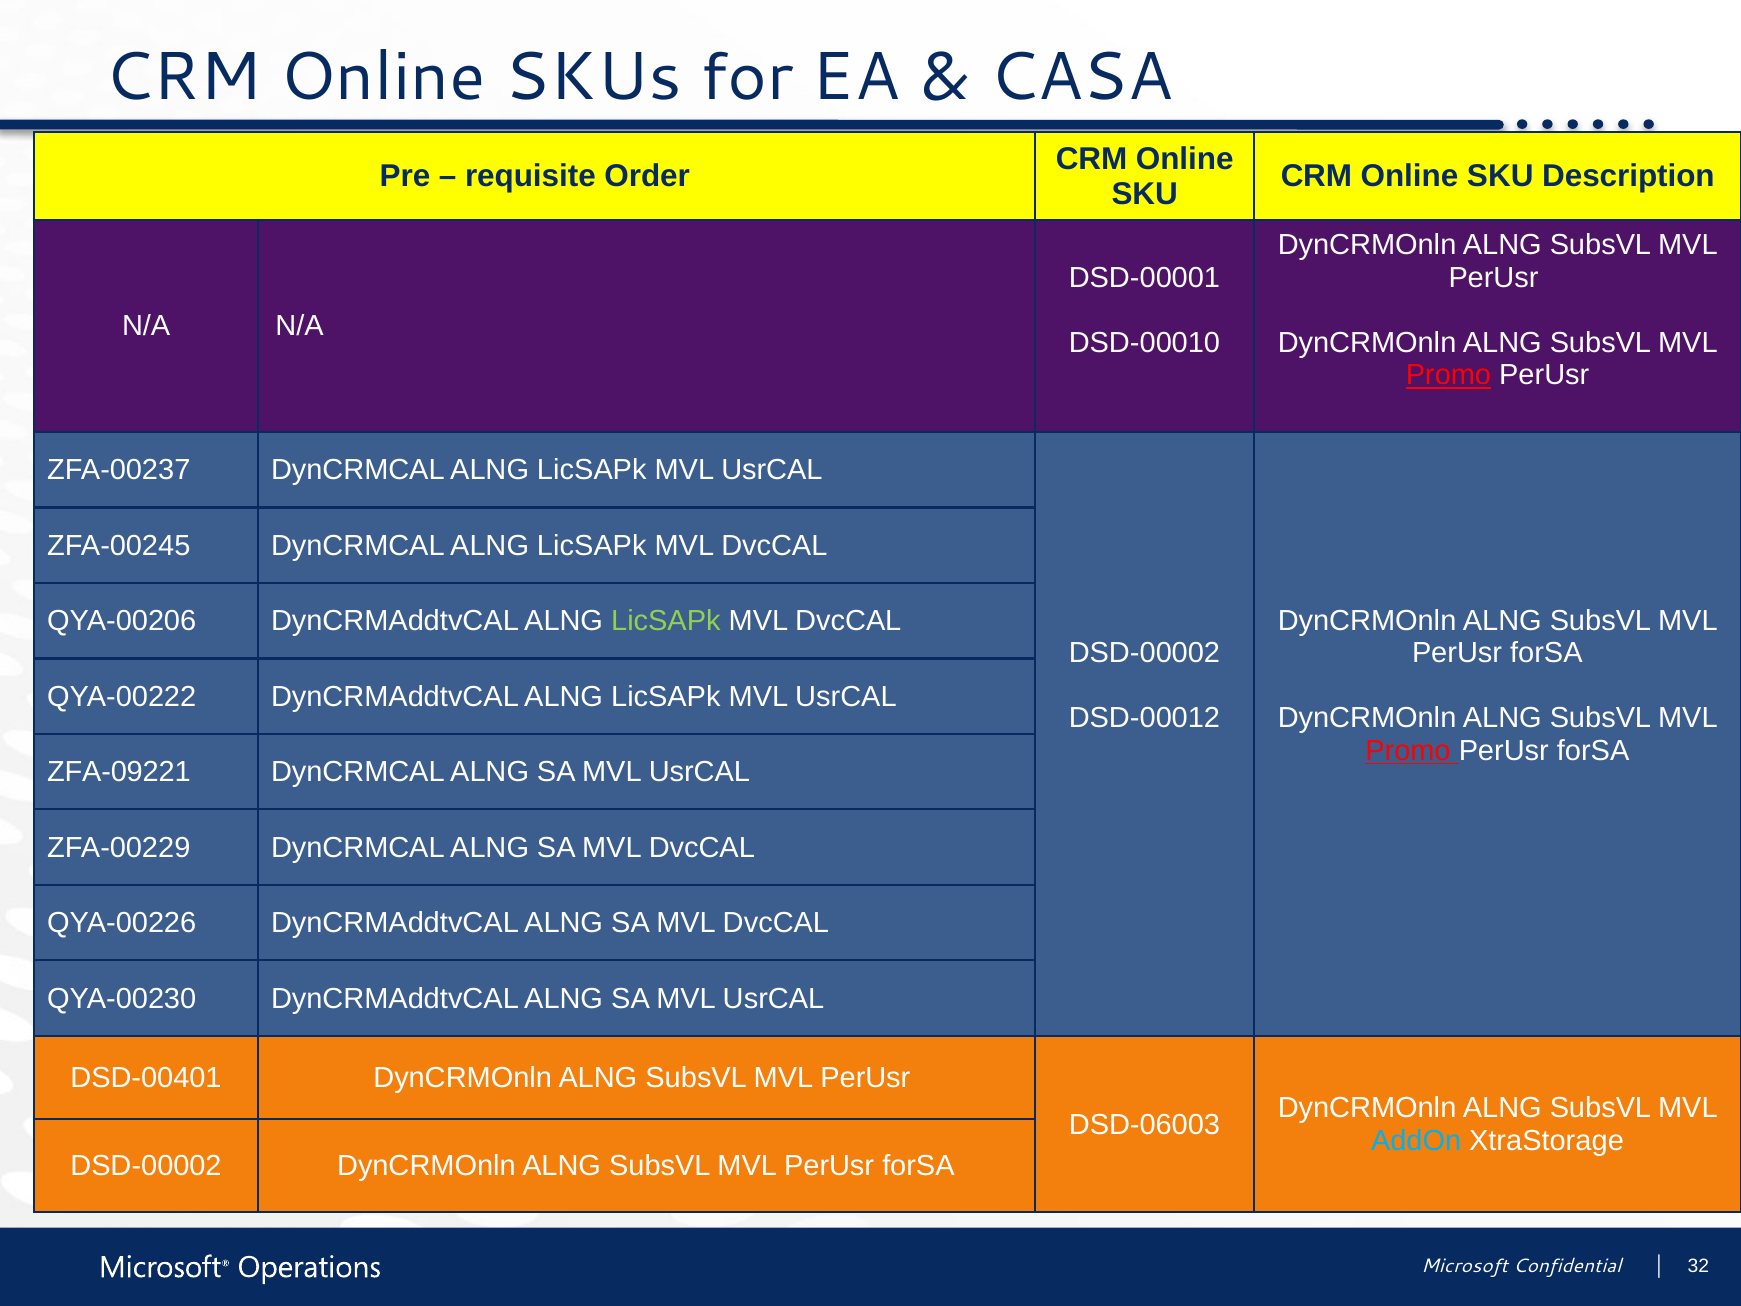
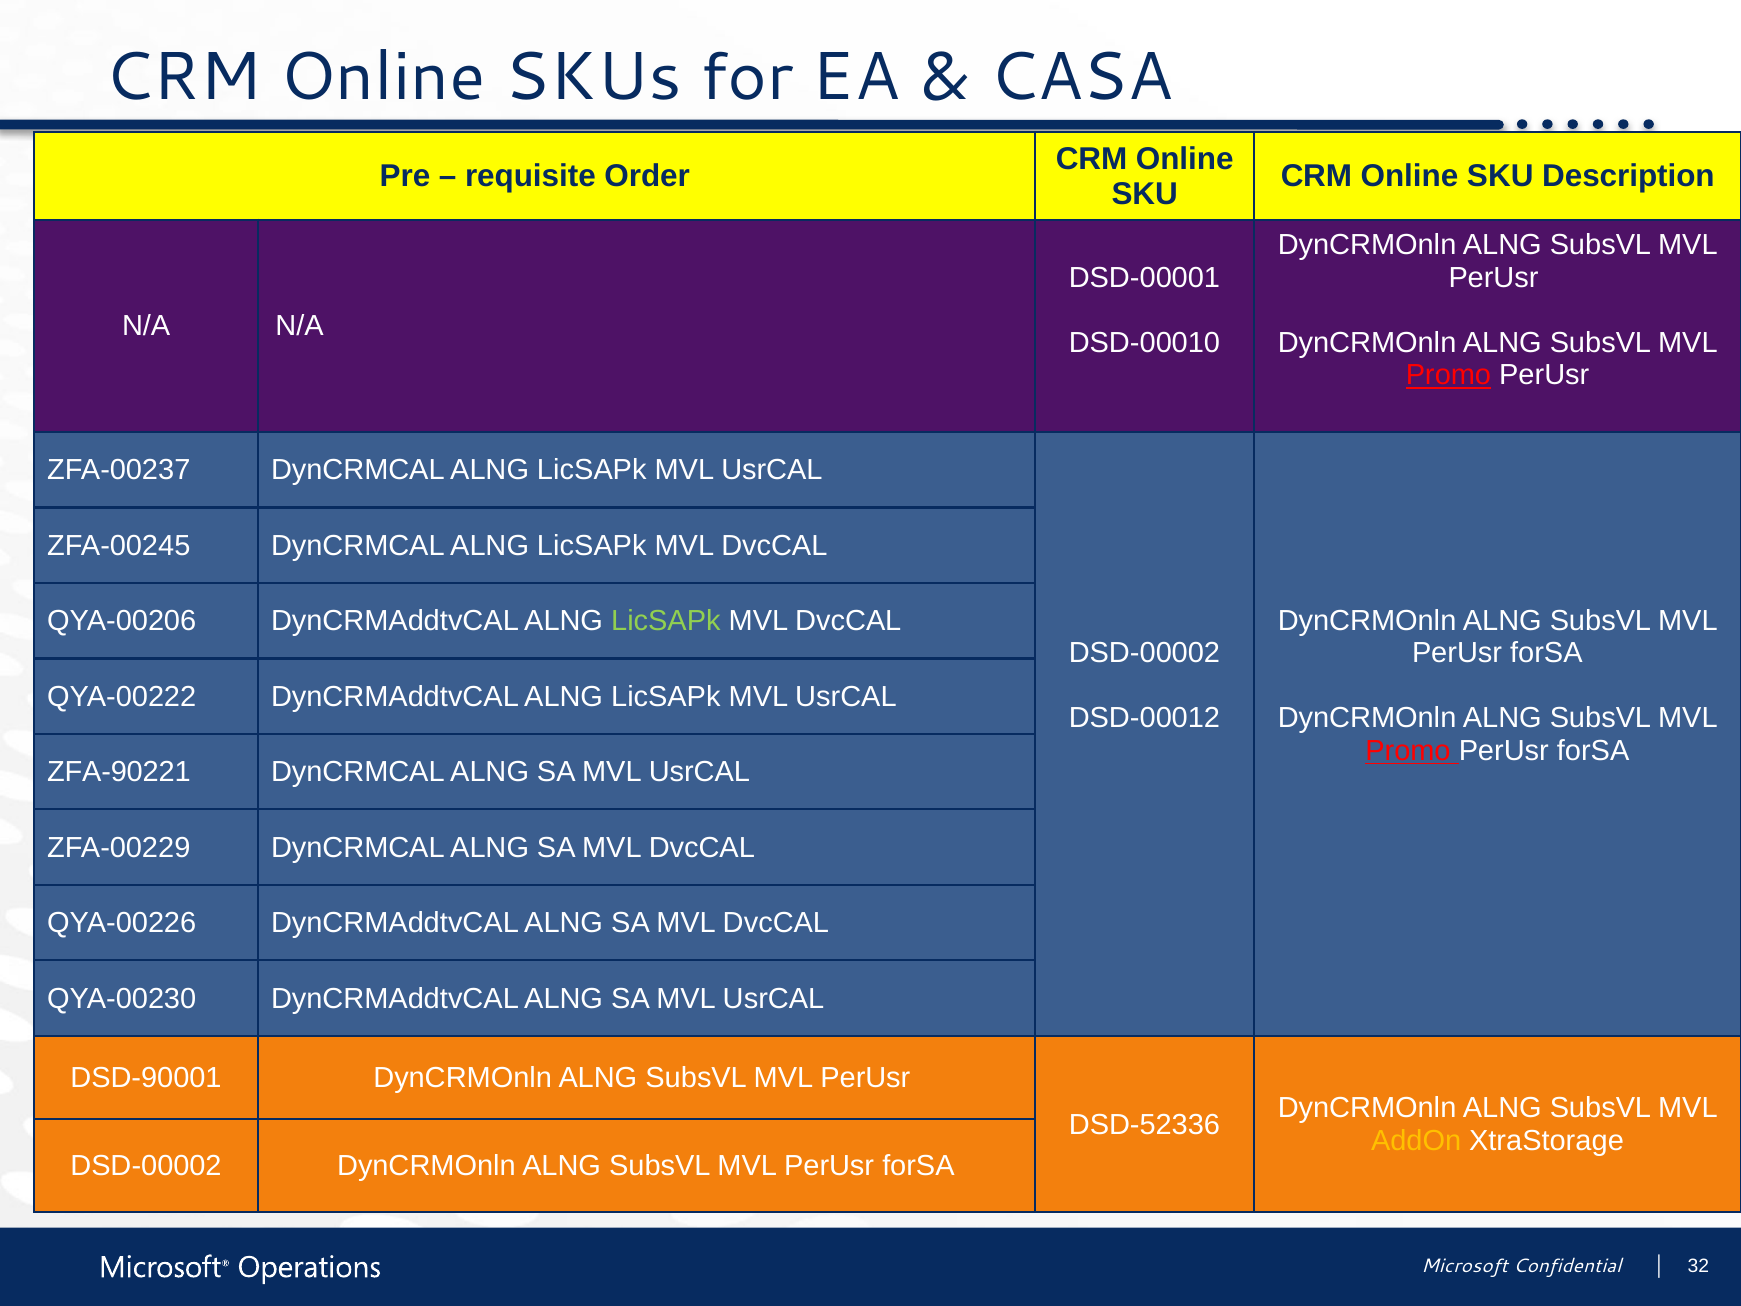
ZFA-09221: ZFA-09221 -> ZFA-90221
DSD-00401: DSD-00401 -> DSD-90001
DSD-06003: DSD-06003 -> DSD-52336
AddOn colour: light blue -> yellow
